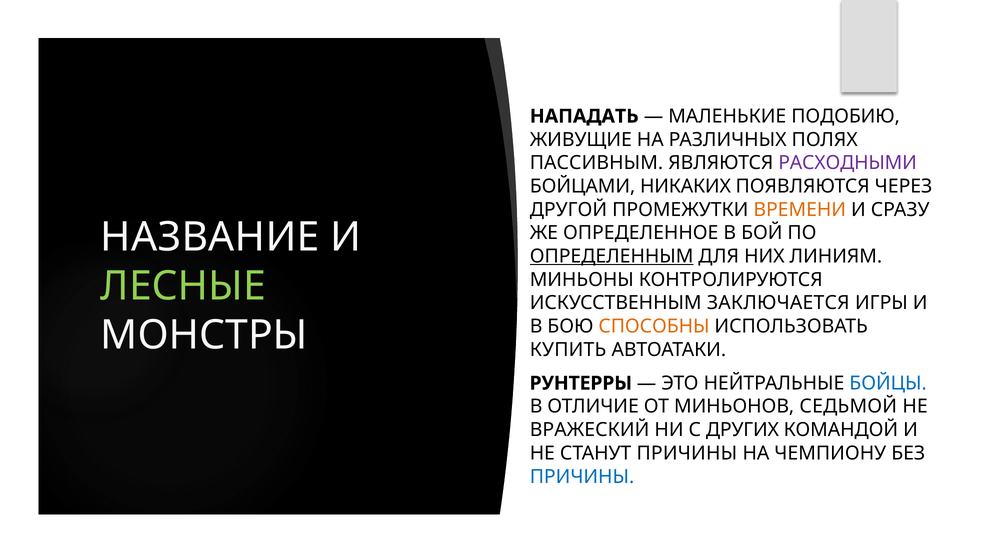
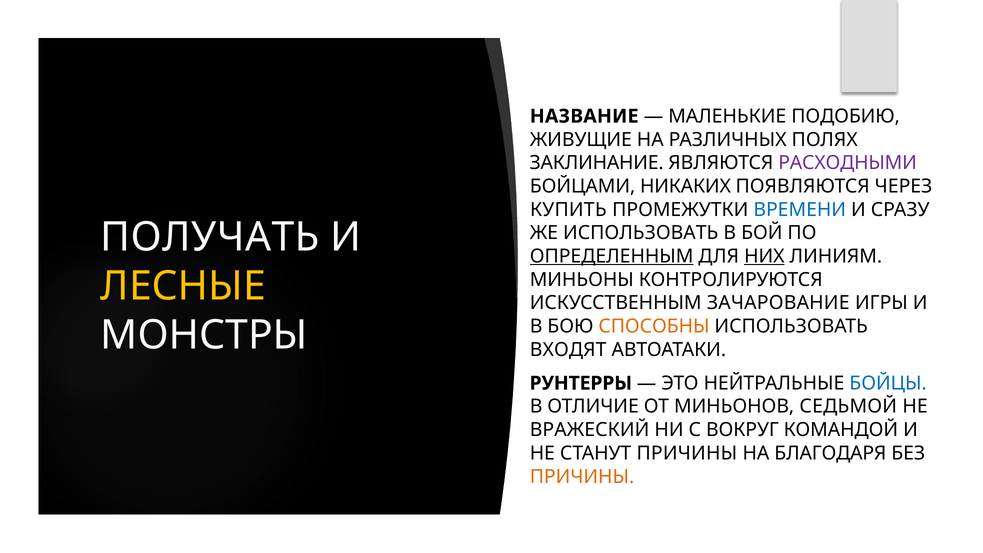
НАПАДАТЬ: НАПАДАТЬ -> НАЗВАНИЕ
ПАССИВНЫМ: ПАССИВНЫМ -> ЗАКЛИНАНИЕ
ДРУГОЙ: ДРУГОЙ -> КУПИТЬ
ВРЕМЕНИ colour: orange -> blue
НАЗВАНИЕ: НАЗВАНИЕ -> ПОЛУЧАТЬ
ЖЕ ОПРЕДЕЛЕННОЕ: ОПРЕДЕЛЕННОЕ -> ИСПОЛЬЗОВАТЬ
НИХ underline: none -> present
ЛЕСНЫЕ colour: light green -> yellow
ЗАКЛЮЧАЕТСЯ: ЗАКЛЮЧАЕТСЯ -> ЗАЧАРОВАНИЕ
КУПИТЬ: КУПИТЬ -> ВХОДЯТ
ДРУГИХ: ДРУГИХ -> ВОКРУГ
ЧЕМПИОНУ: ЧЕМПИОНУ -> БЛАГОДАРЯ
ПРИЧИНЫ at (582, 477) colour: blue -> orange
